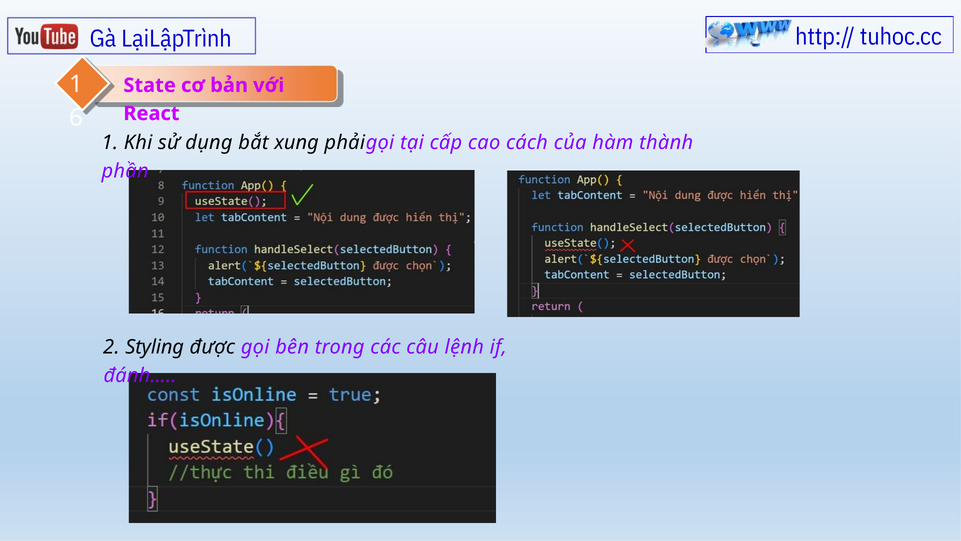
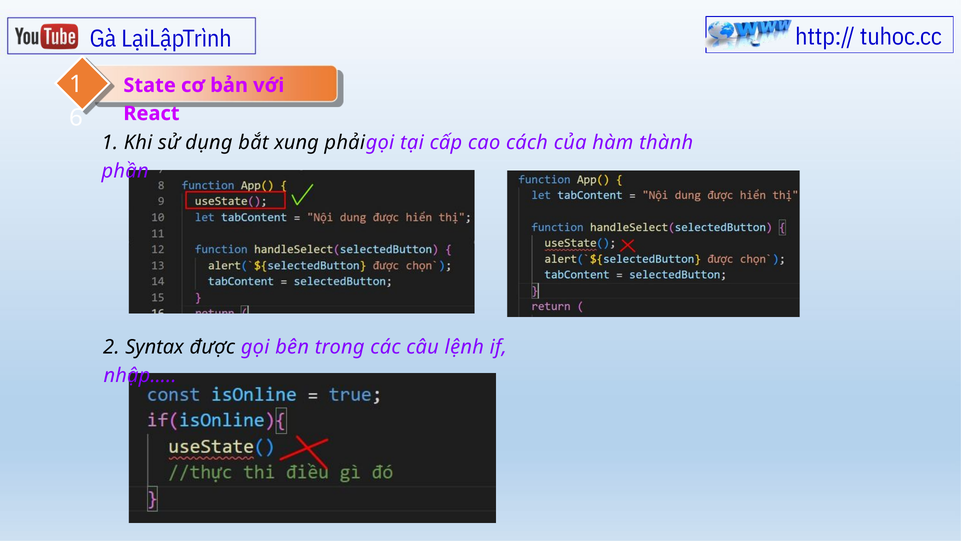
Styling: Styling -> Syntax
đánh…: đánh… -> nhập…
